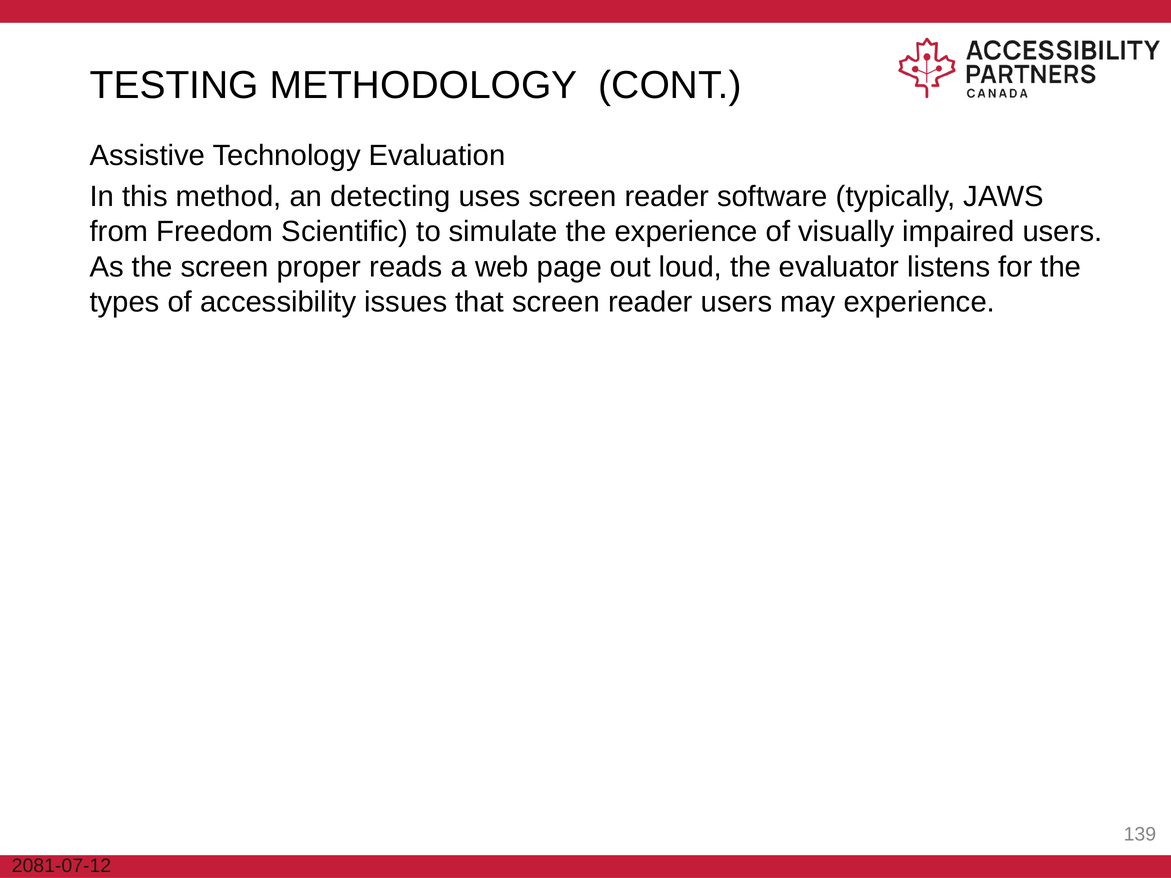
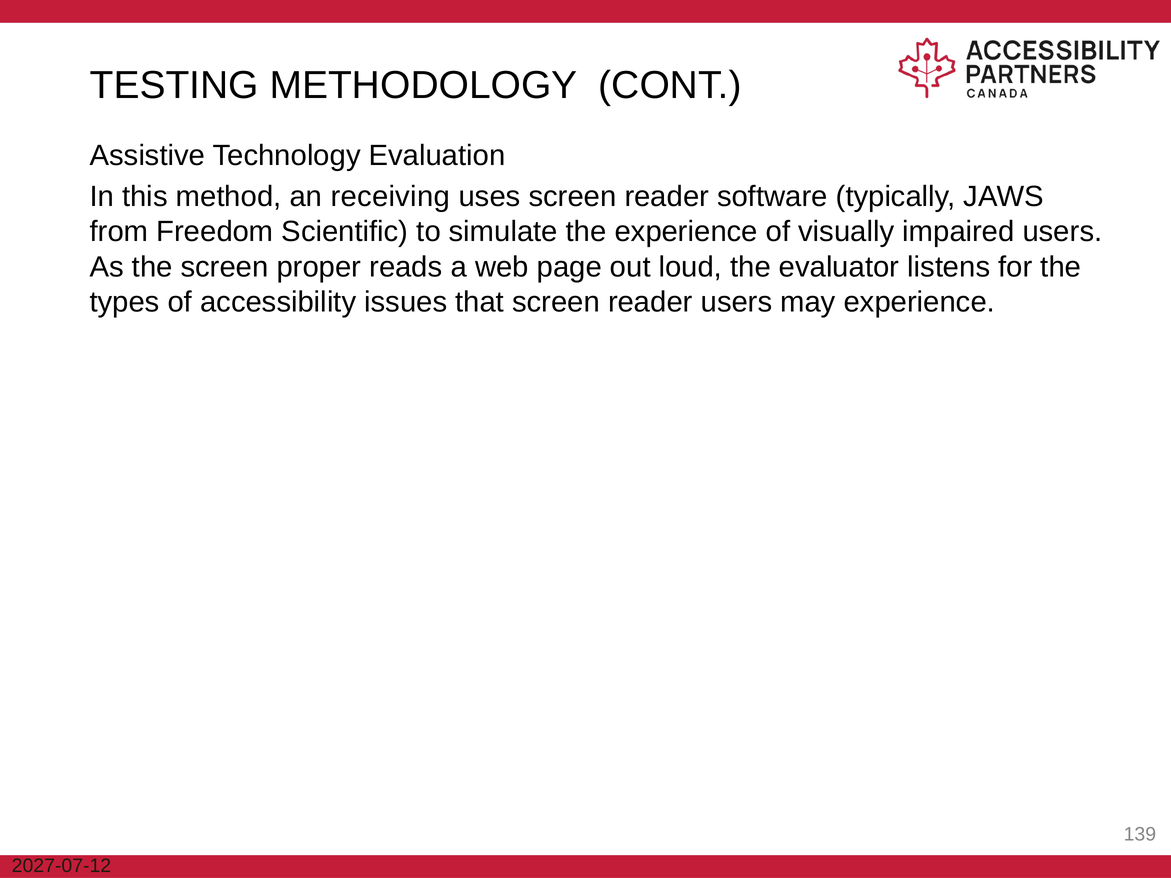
detecting: detecting -> receiving
2081-07-12: 2081-07-12 -> 2027-07-12
